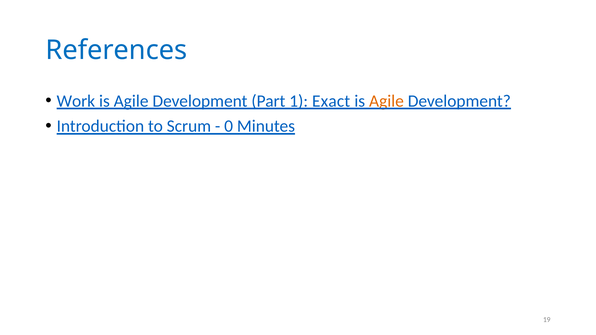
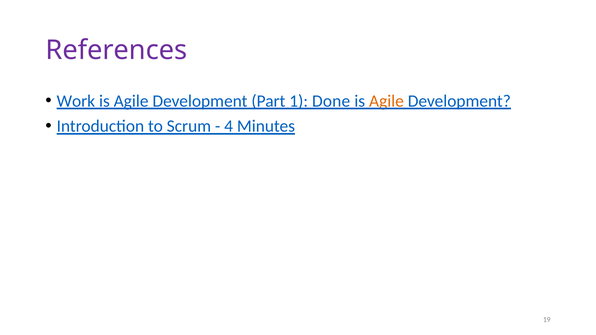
References colour: blue -> purple
Exact: Exact -> Done
0: 0 -> 4
